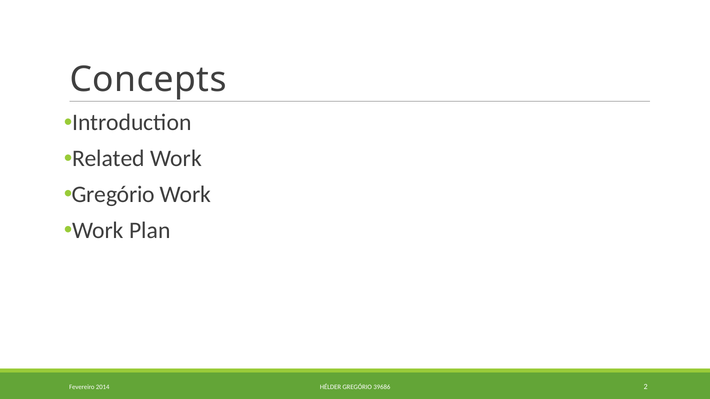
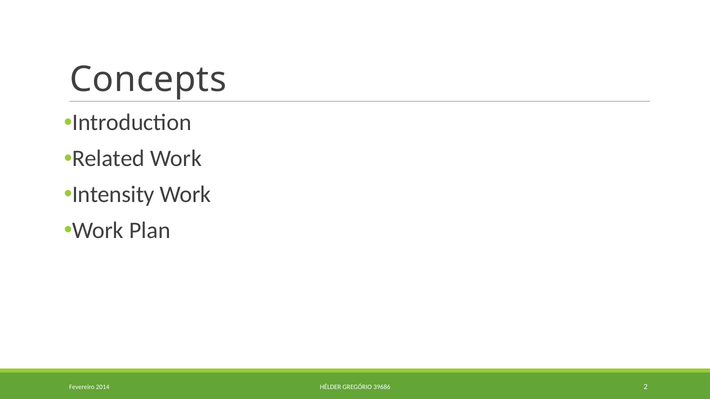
Gregório at (113, 195): Gregório -> Intensity
